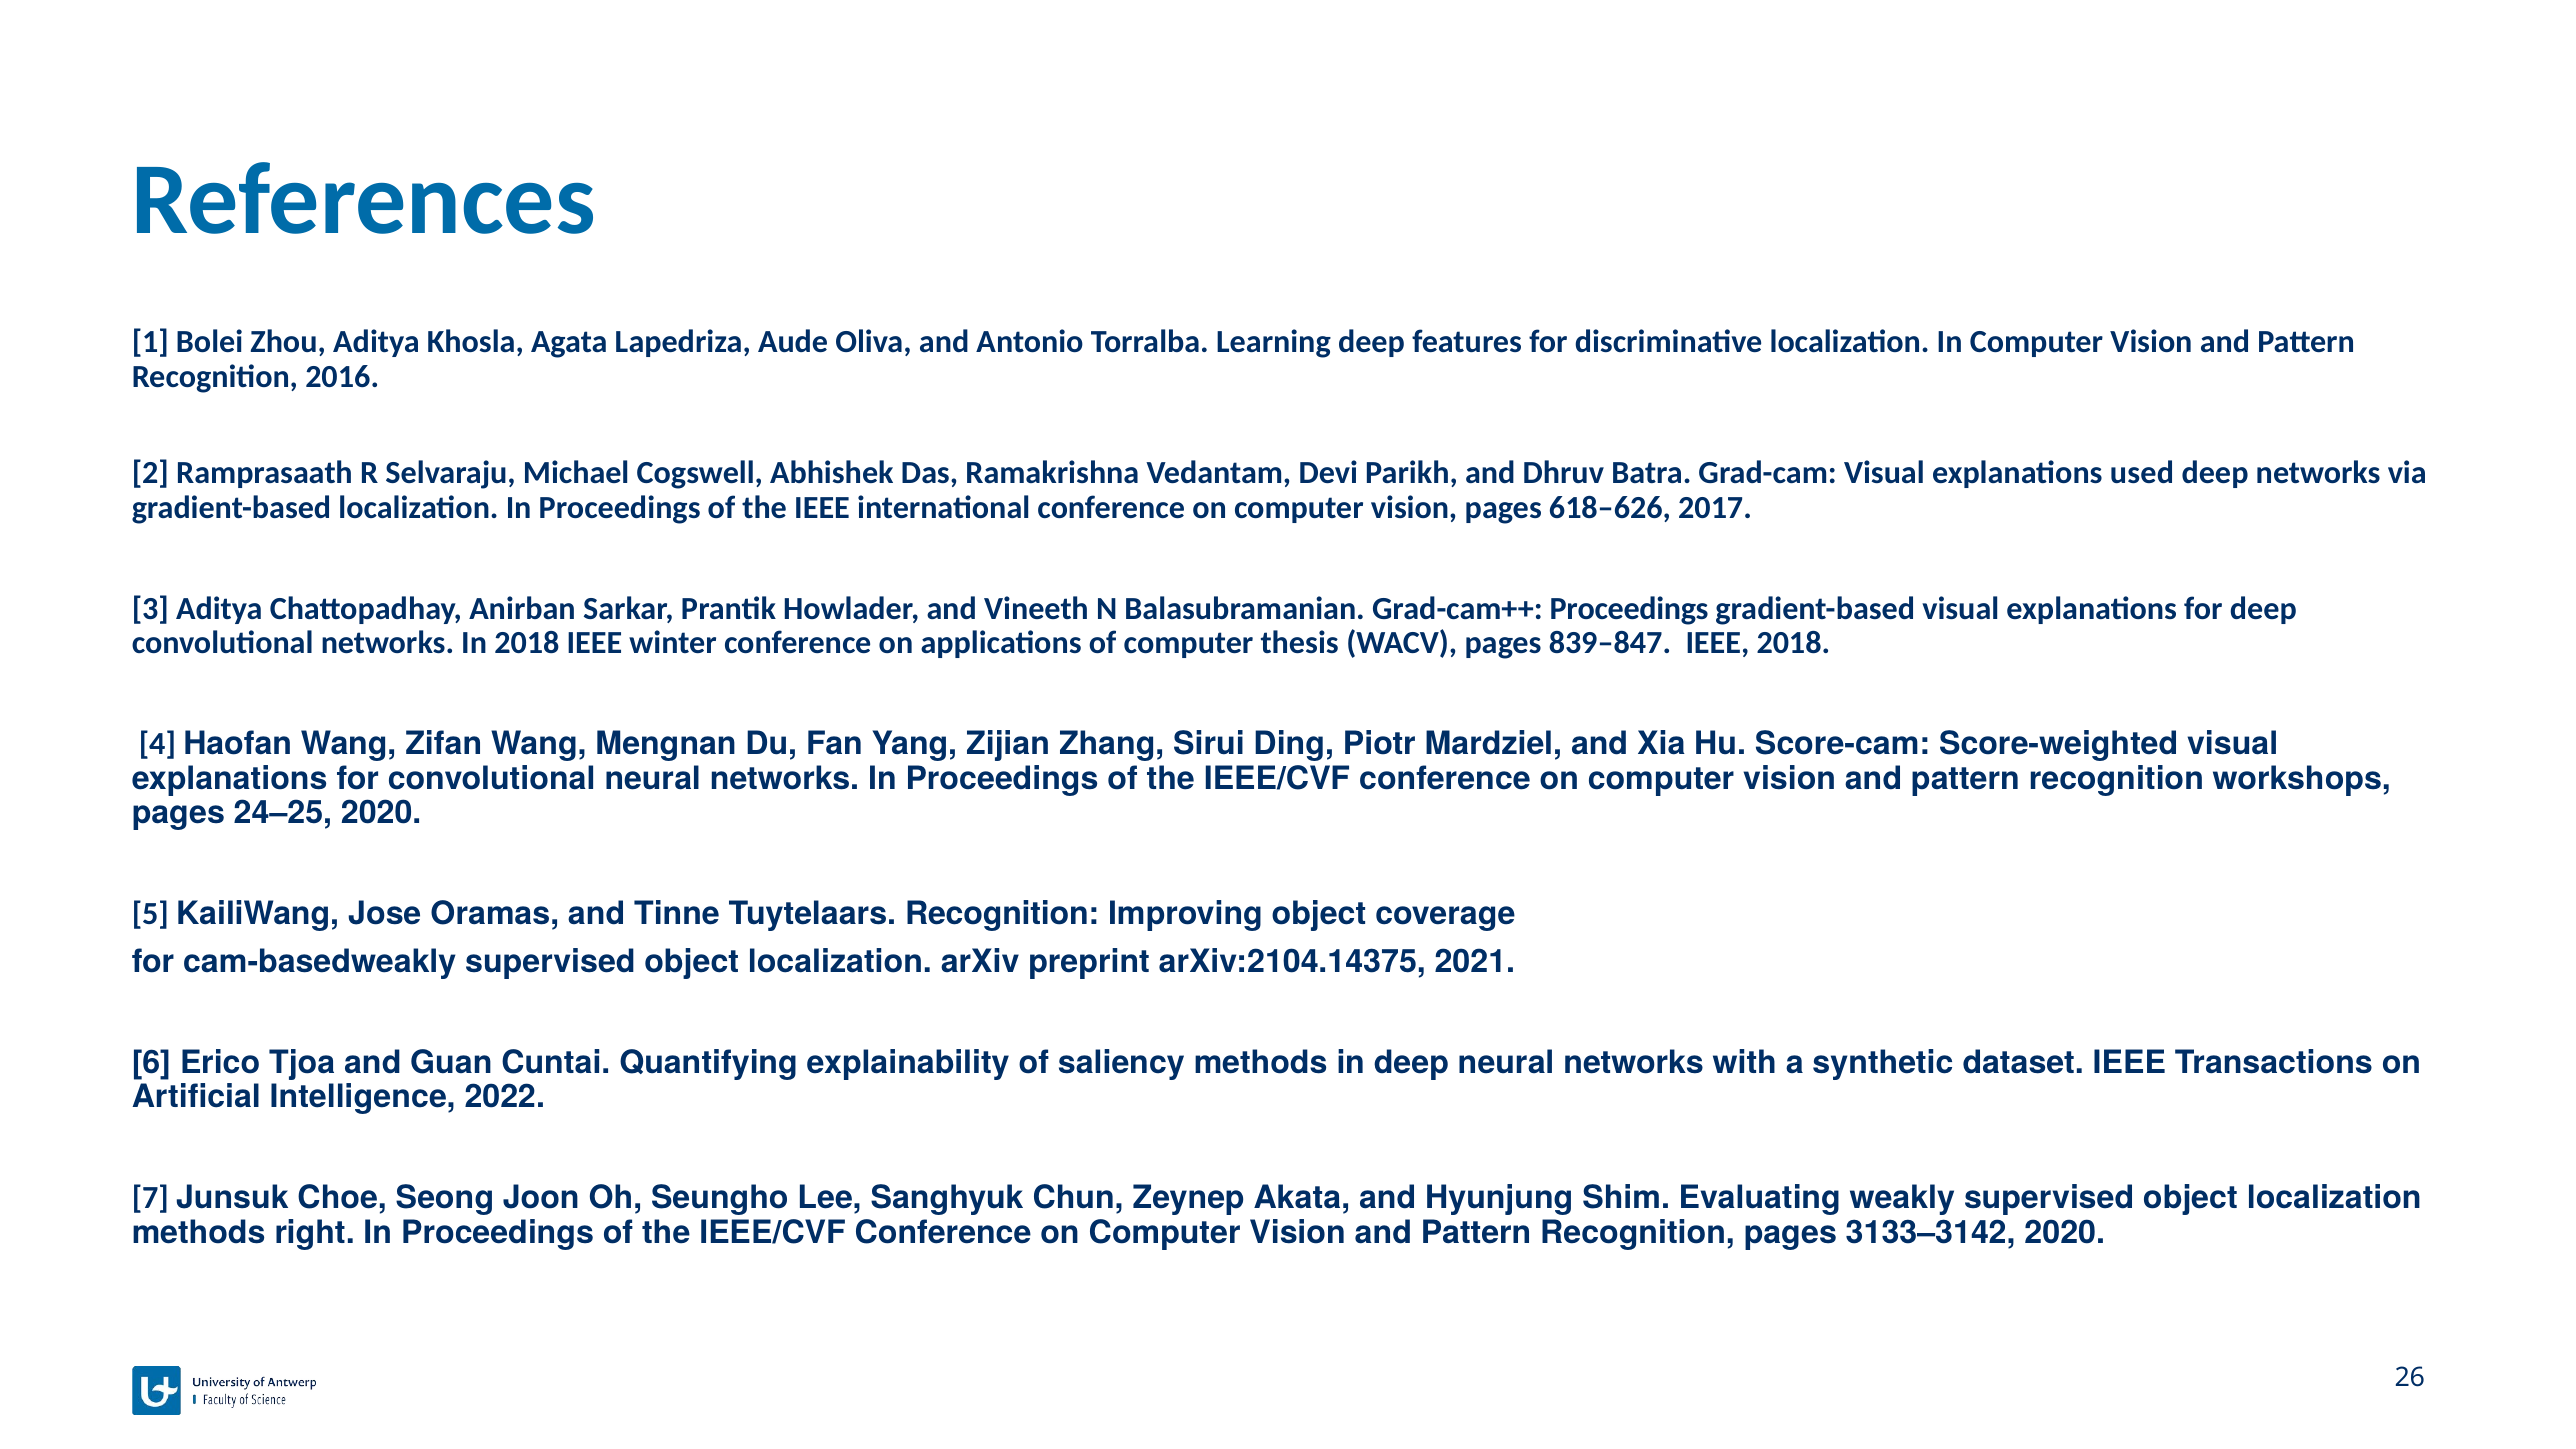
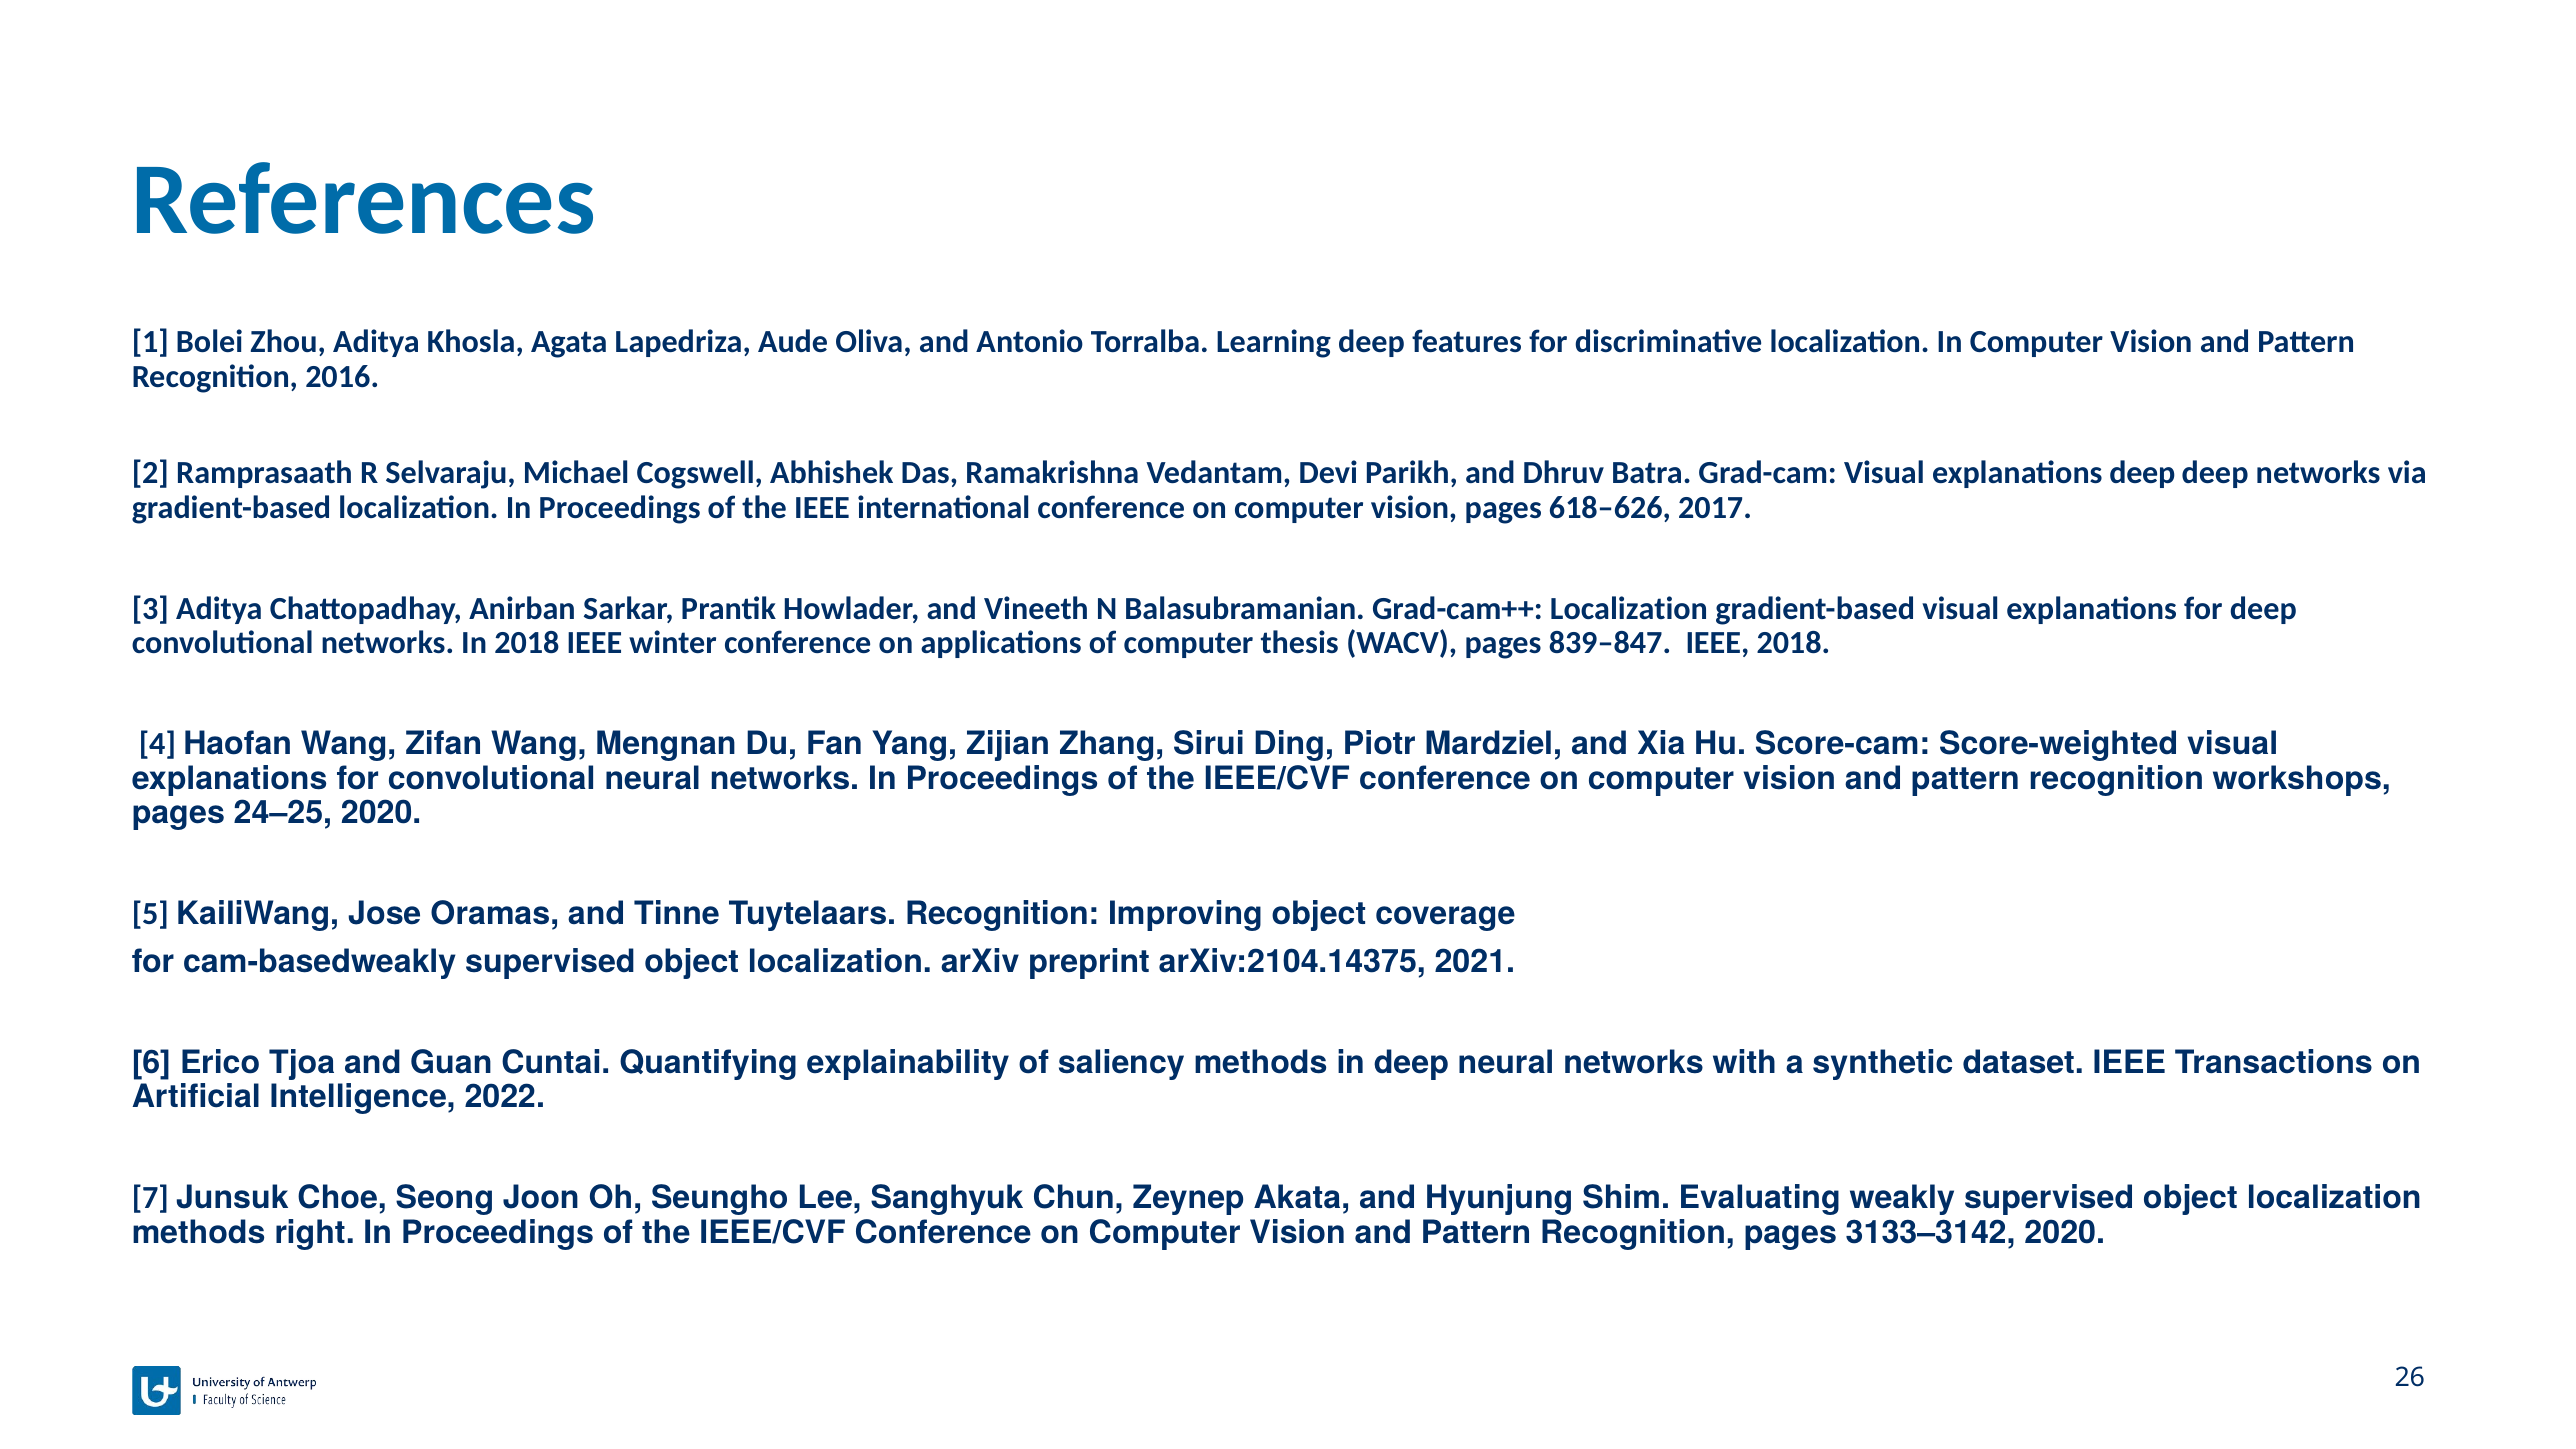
explanations used: used -> deep
Grad-cam++ Proceedings: Proceedings -> Localization
